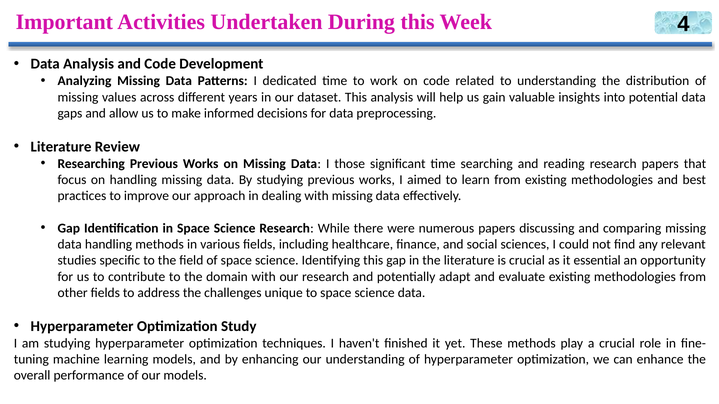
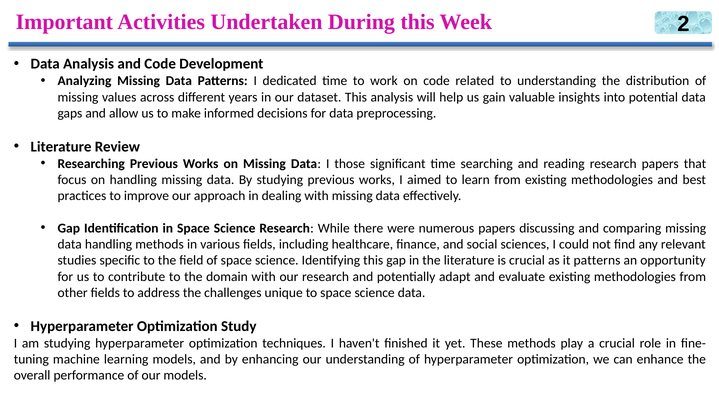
4: 4 -> 2
it essential: essential -> patterns
